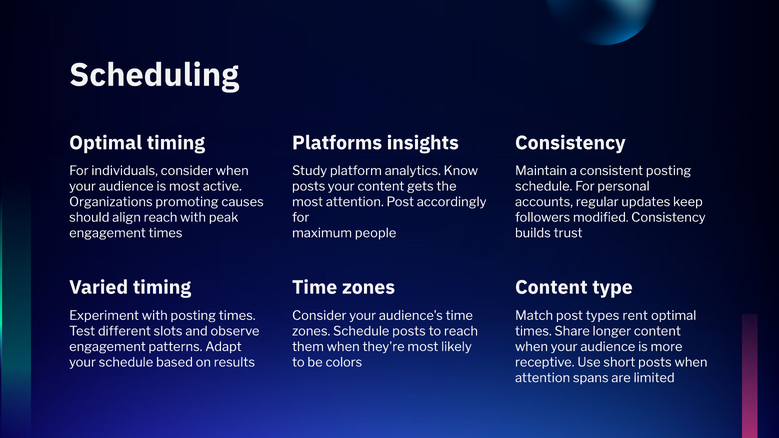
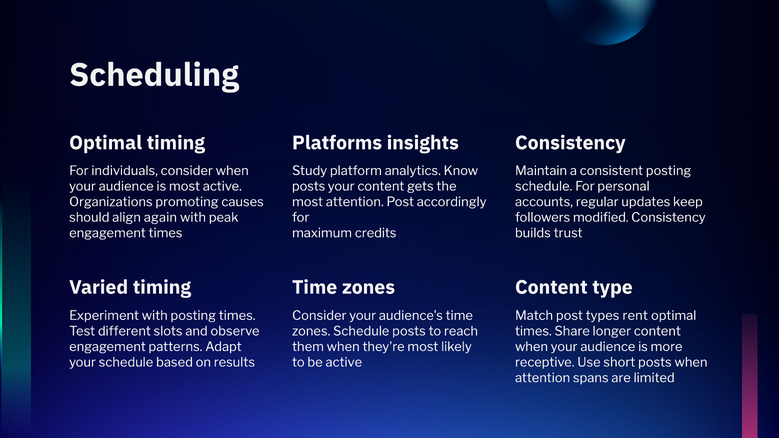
align reach: reach -> again
people: people -> credits
be colors: colors -> active
